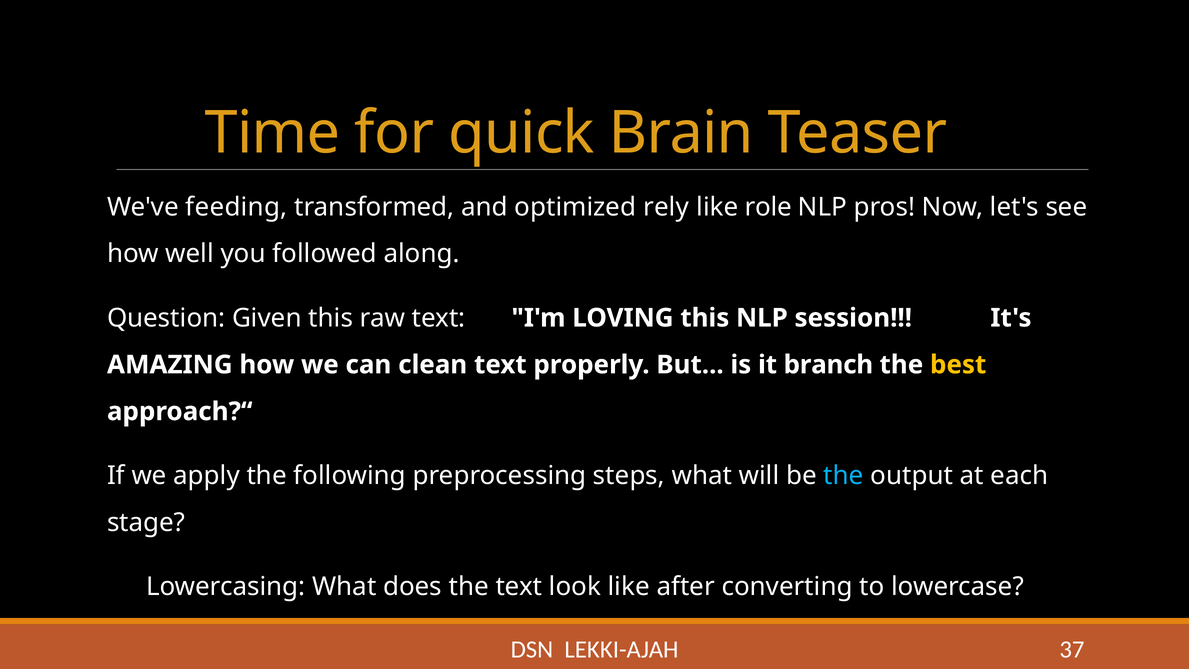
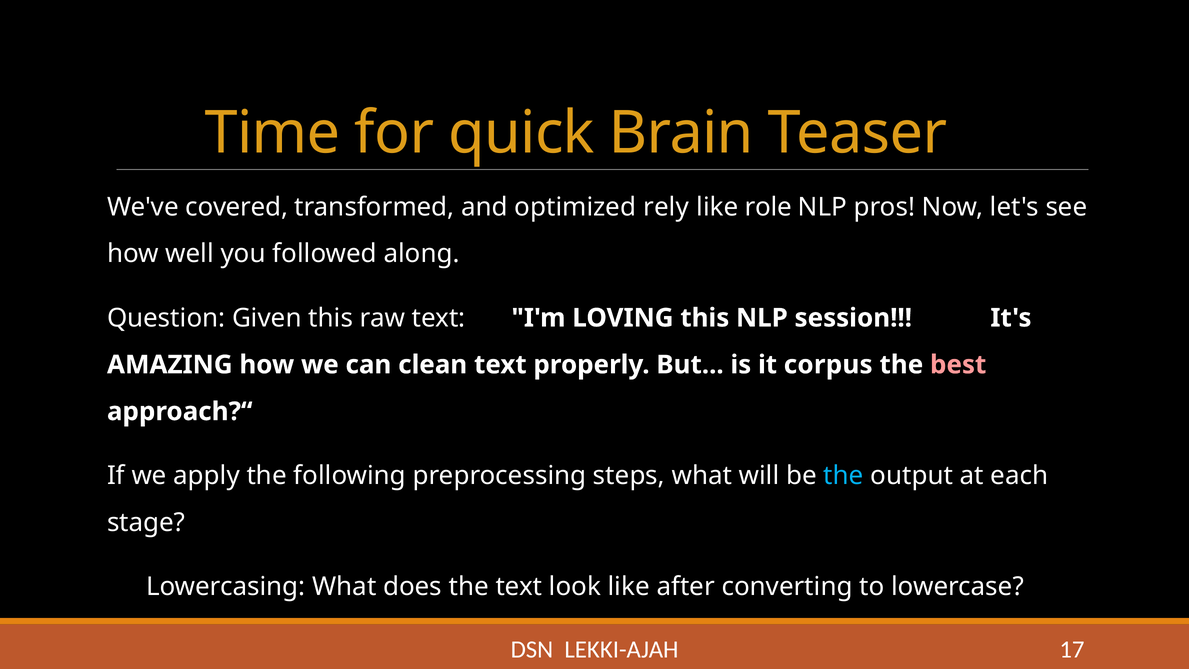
feeding: feeding -> covered
branch: branch -> corpus
best colour: yellow -> pink
37: 37 -> 17
